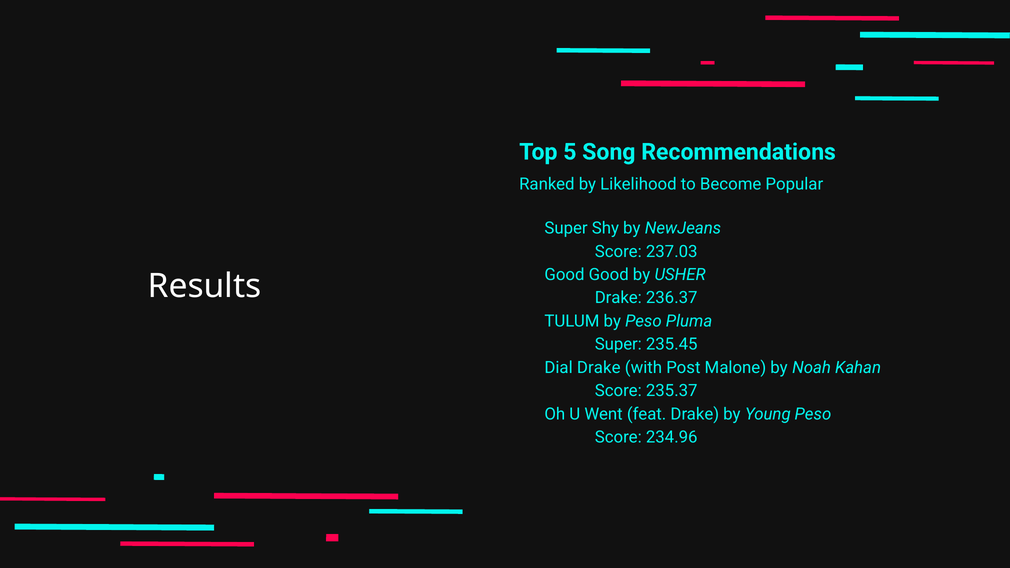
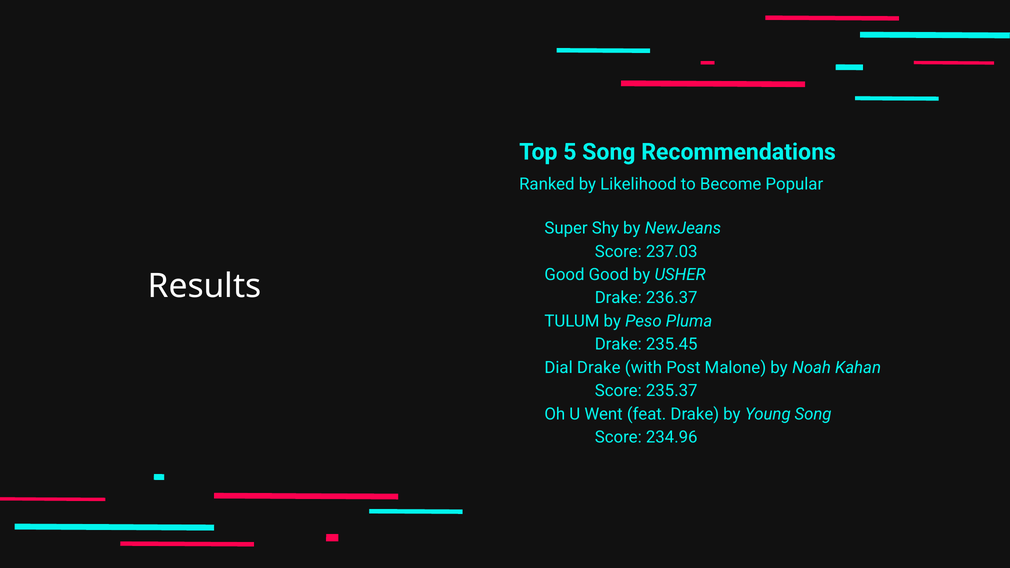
Super at (618, 344): Super -> Drake
Young Peso: Peso -> Song
